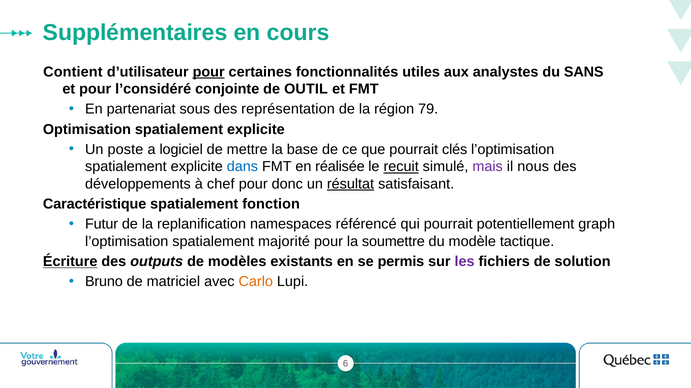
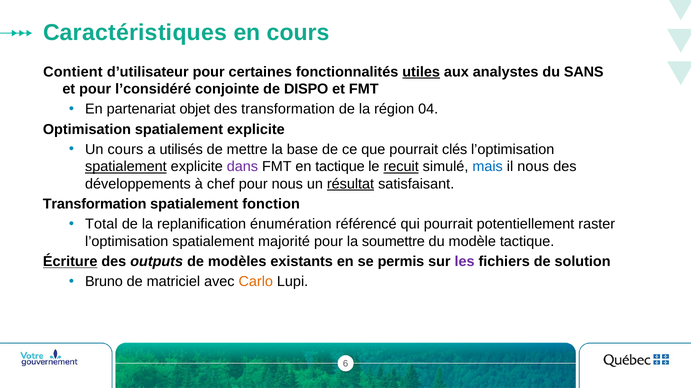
Supplémentaires: Supplémentaires -> Caractéristiques
pour at (209, 72) underline: present -> none
utiles underline: none -> present
OUTIL: OUTIL -> DISPO
sous: sous -> objet
des représentation: représentation -> transformation
79: 79 -> 04
Un poste: poste -> cours
logiciel: logiciel -> utilisés
spatialement at (126, 167) underline: none -> present
dans colour: blue -> purple
en réalisée: réalisée -> tactique
mais colour: purple -> blue
pour donc: donc -> nous
Caractéristique at (95, 204): Caractéristique -> Transformation
Futur: Futur -> Total
namespaces: namespaces -> énumération
graph: graph -> raster
